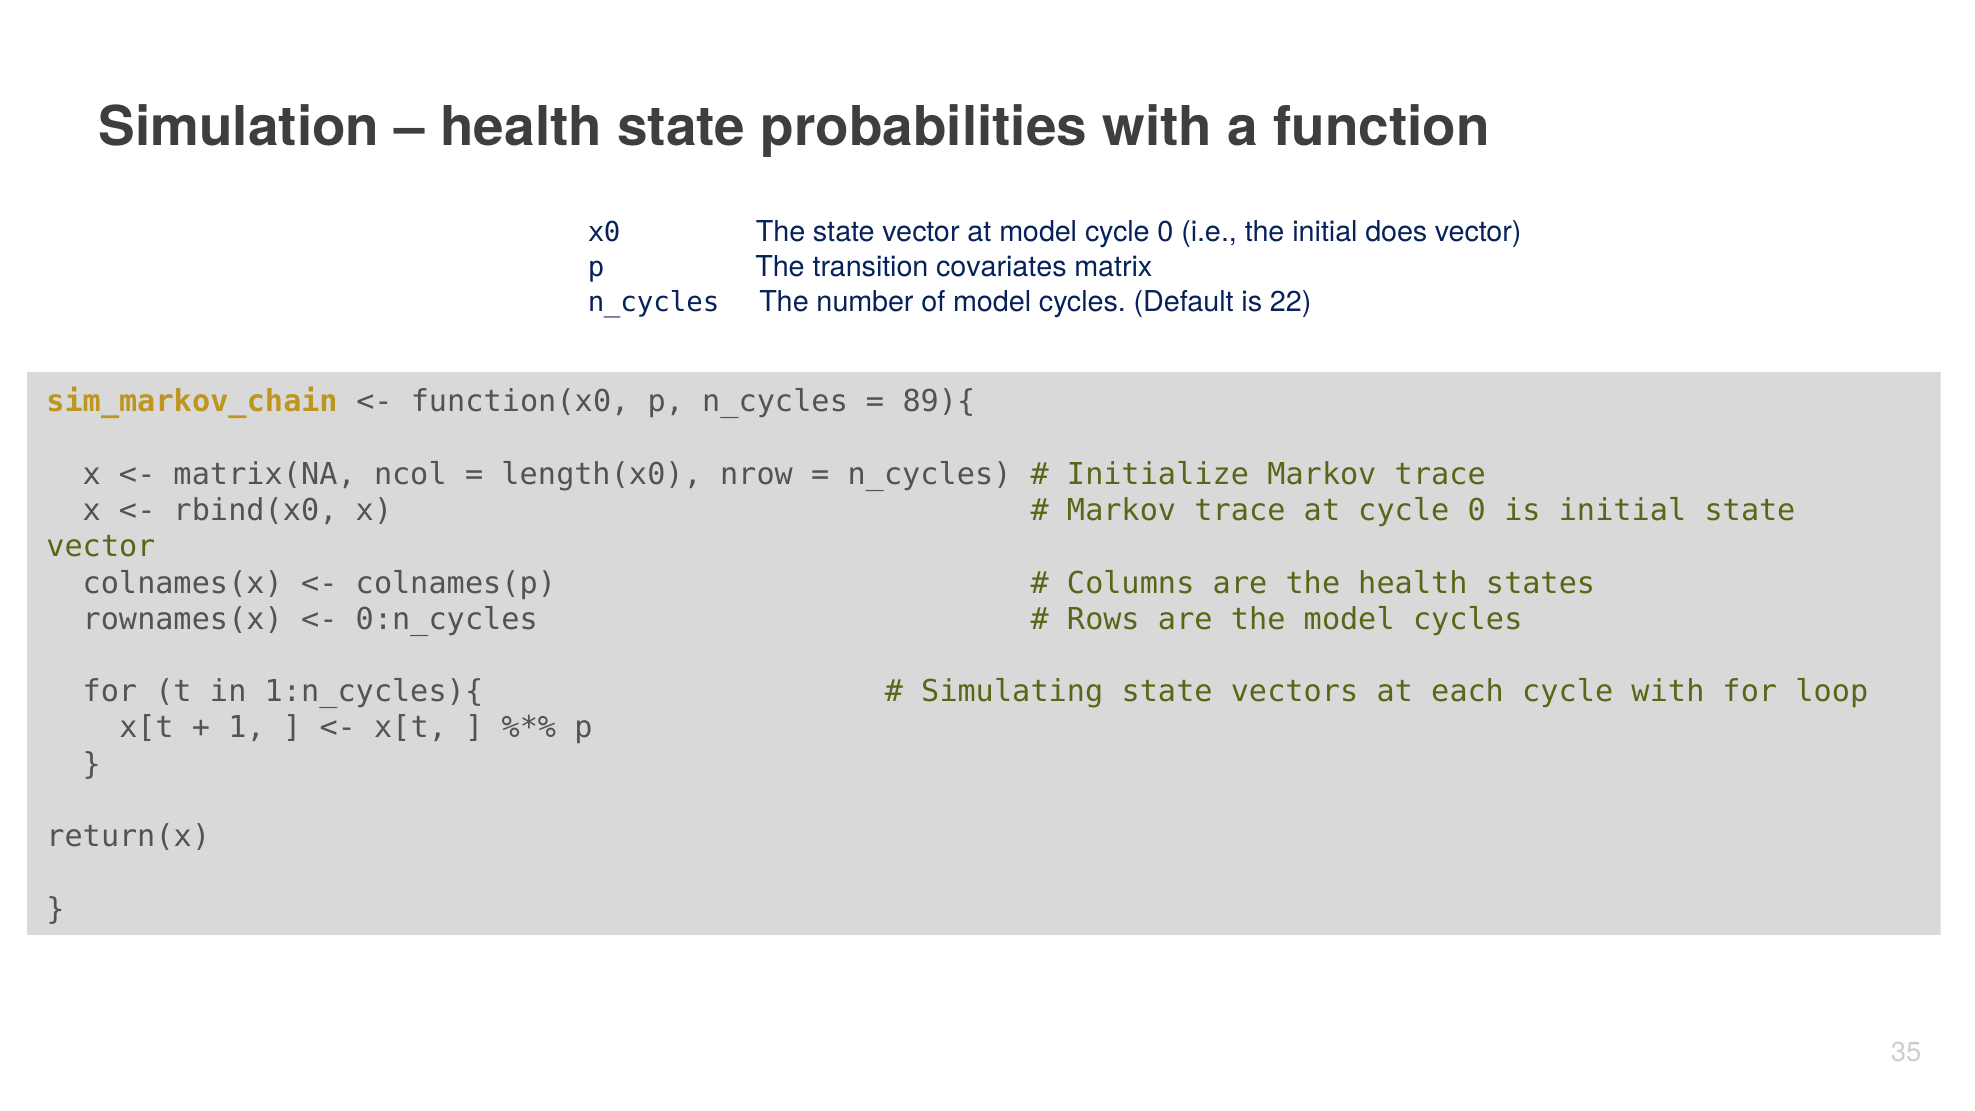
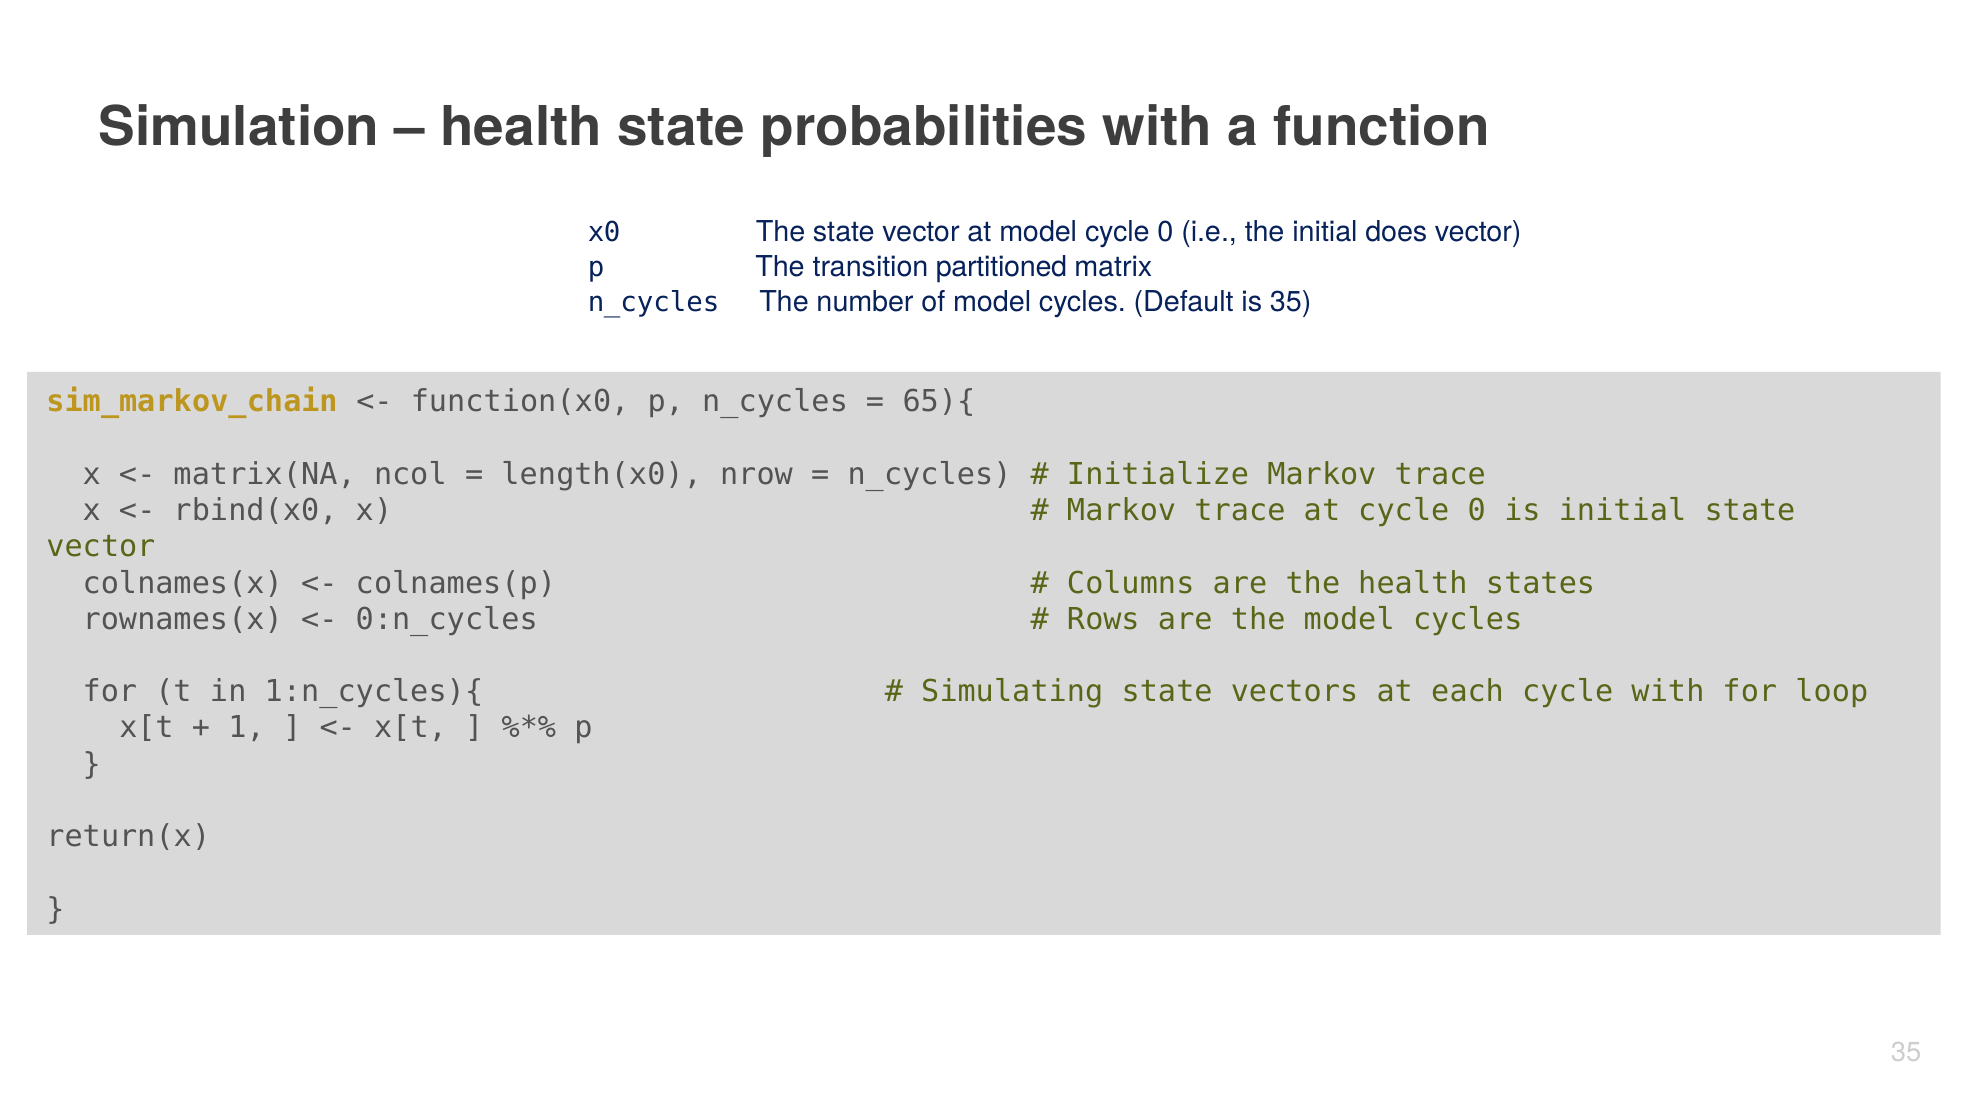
covariates: covariates -> partitioned
is 22: 22 -> 35
89){: 89){ -> 65){
